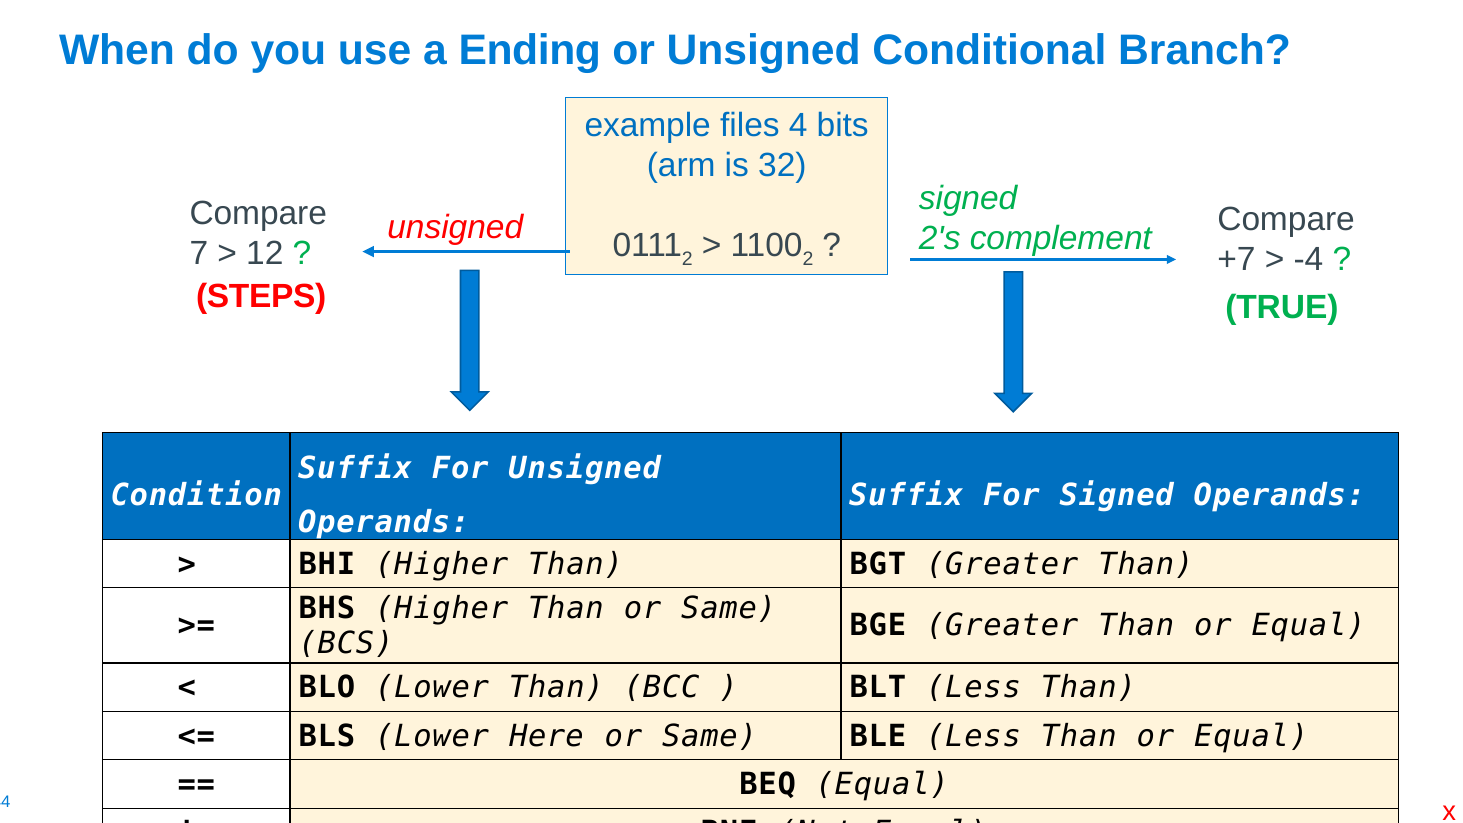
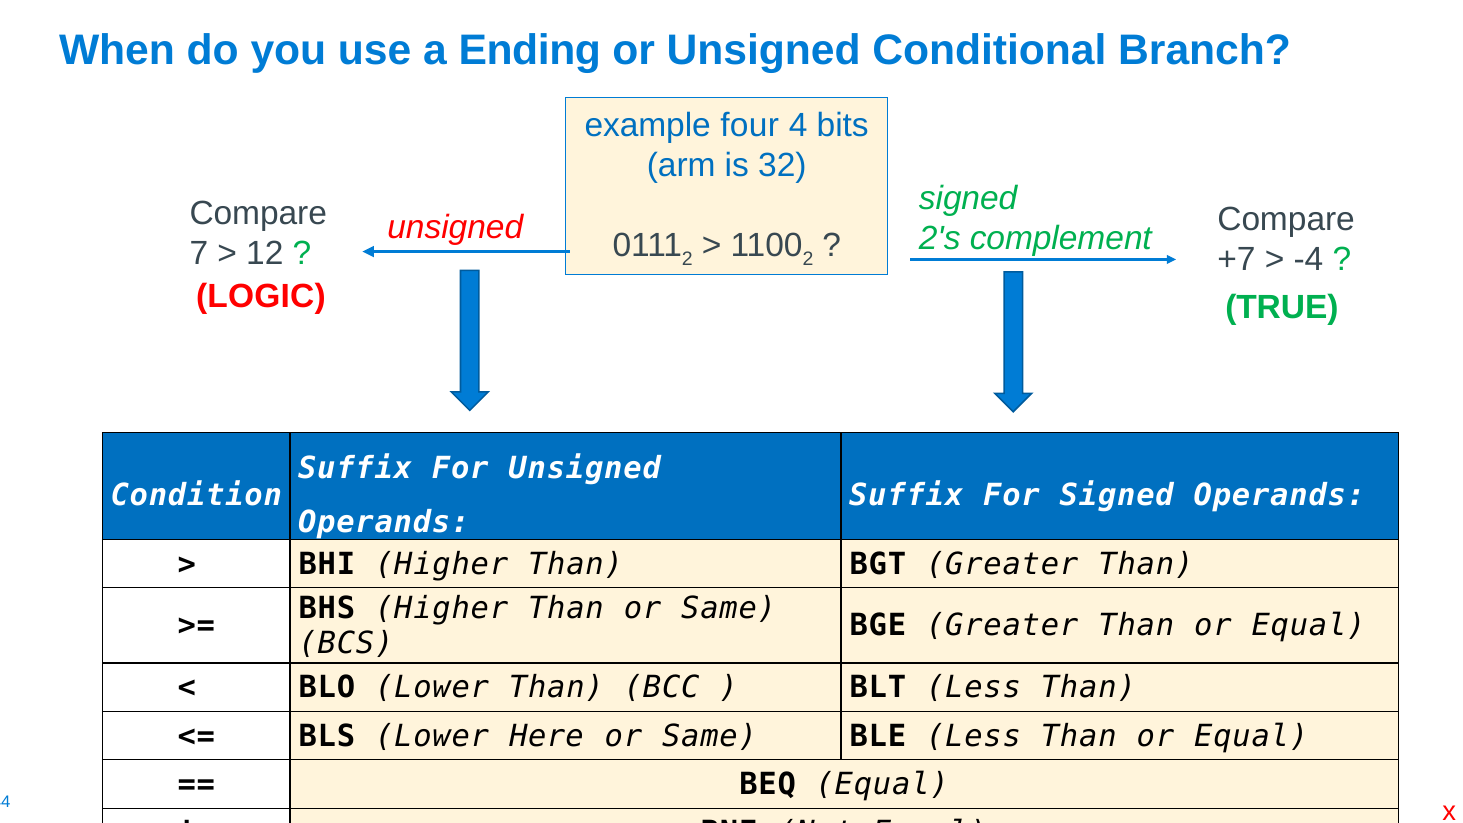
files: files -> four
STEPS: STEPS -> LOGIC
